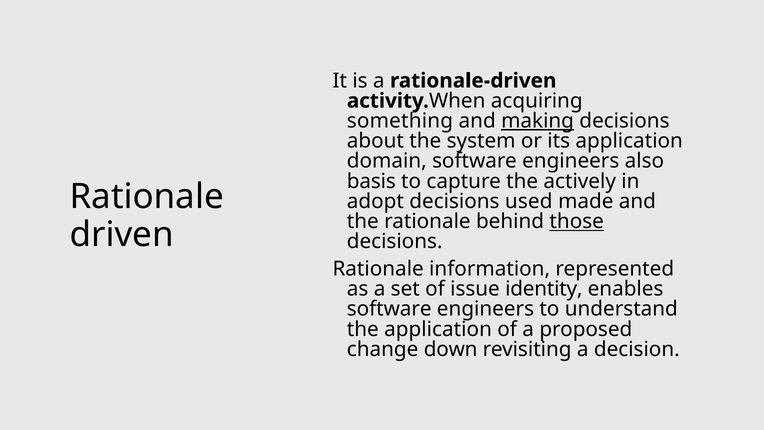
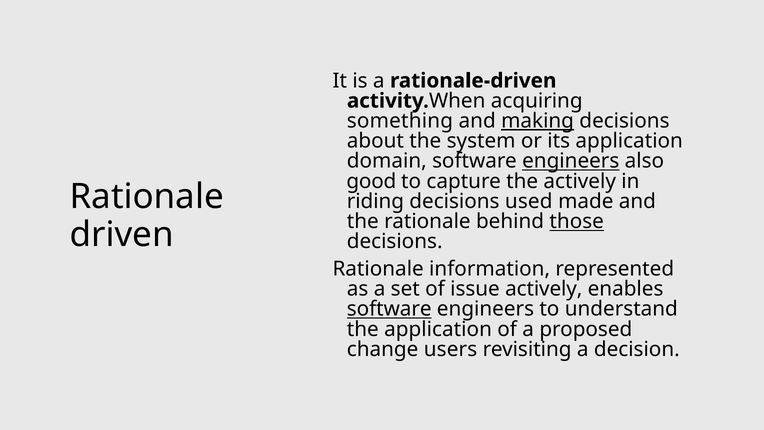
engineers at (571, 161) underline: none -> present
basis: basis -> good
adopt: adopt -> riding
issue identity: identity -> actively
software at (389, 309) underline: none -> present
down: down -> users
